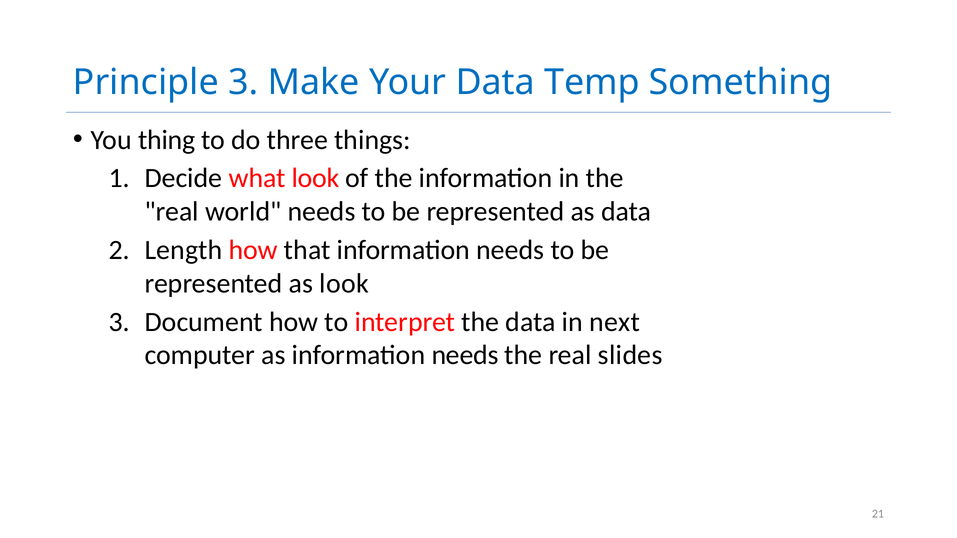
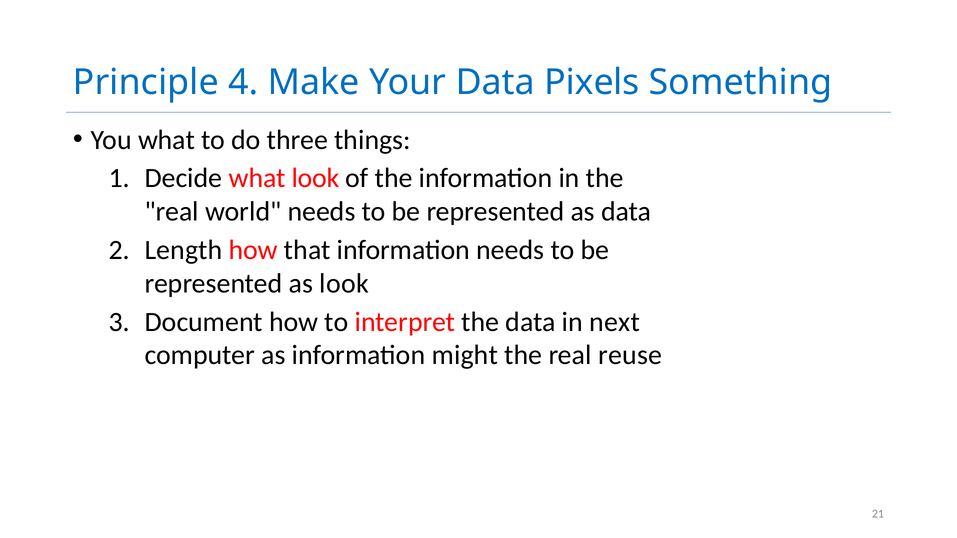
Principle 3: 3 -> 4
Temp: Temp -> Pixels
You thing: thing -> what
as information needs: needs -> might
slides: slides -> reuse
